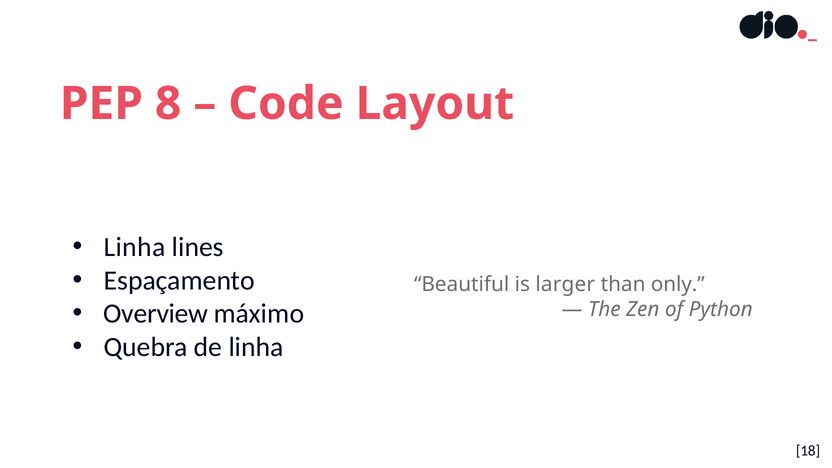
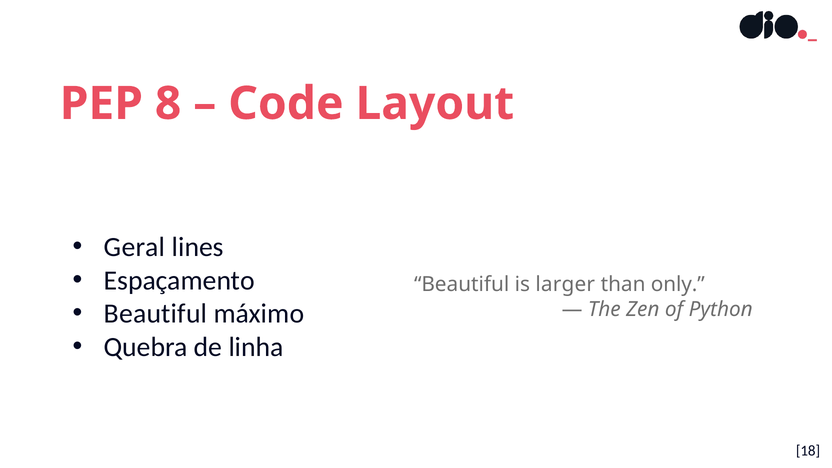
Linha at (135, 247): Linha -> Geral
Overview at (156, 314): Overview -> Beautiful
